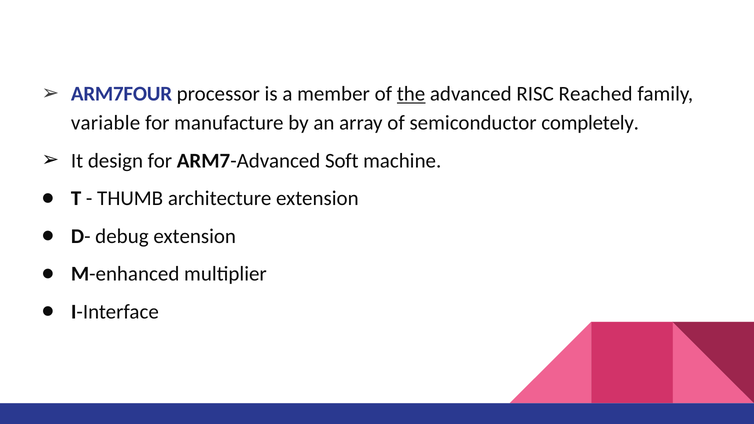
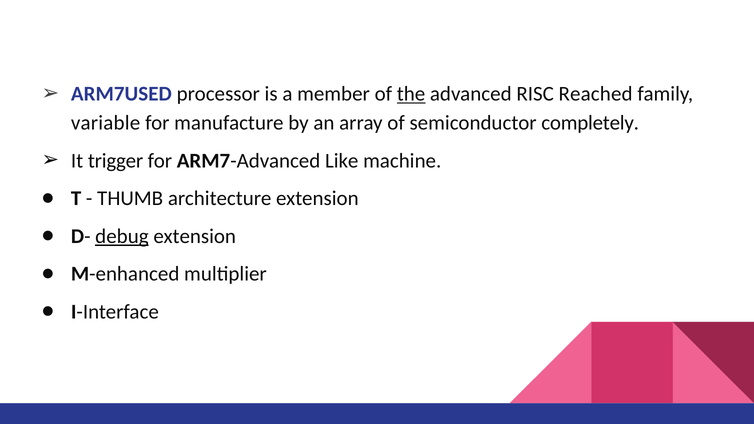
ARM7FOUR: ARM7FOUR -> ARM7USED
design: design -> trigger
Soft: Soft -> Like
debug underline: none -> present
